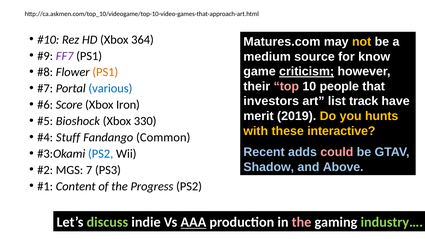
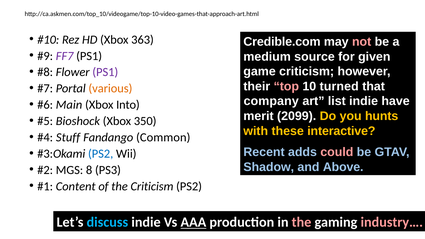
364: 364 -> 363
Matures.com: Matures.com -> Credible.com
not colour: yellow -> pink
know: know -> given
PS1 at (105, 72) colour: orange -> purple
criticism at (307, 71) underline: present -> none
people: people -> turned
various colour: blue -> orange
investors: investors -> company
list track: track -> indie
Score: Score -> Main
Iron: Iron -> Into
2019: 2019 -> 2099
330: 330 -> 350
7: 7 -> 8
the Progress: Progress -> Criticism
discuss colour: light green -> light blue
industry… colour: light green -> pink
